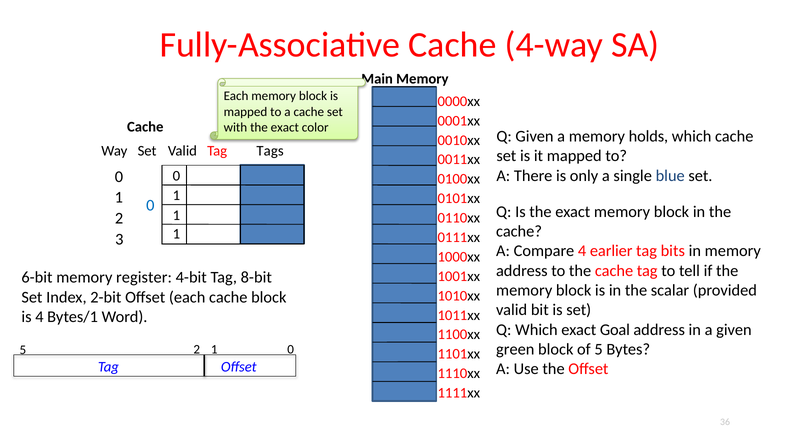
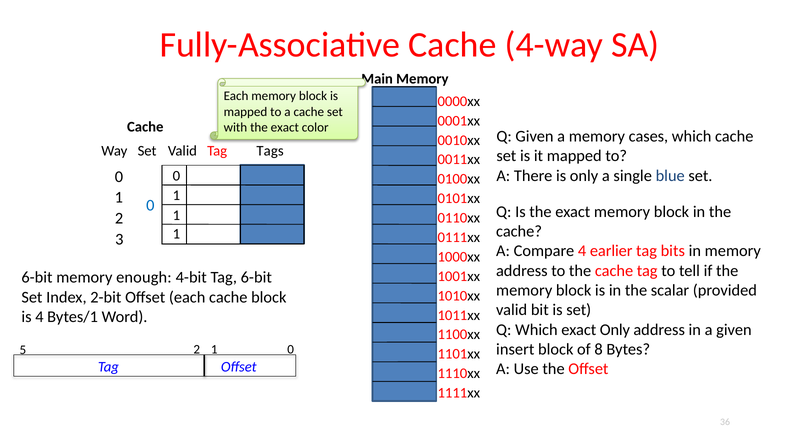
holds: holds -> cases
register: register -> enough
Tag 8-bit: 8-bit -> 6-bit
exact Goal: Goal -> Only
green: green -> insert
of 5: 5 -> 8
